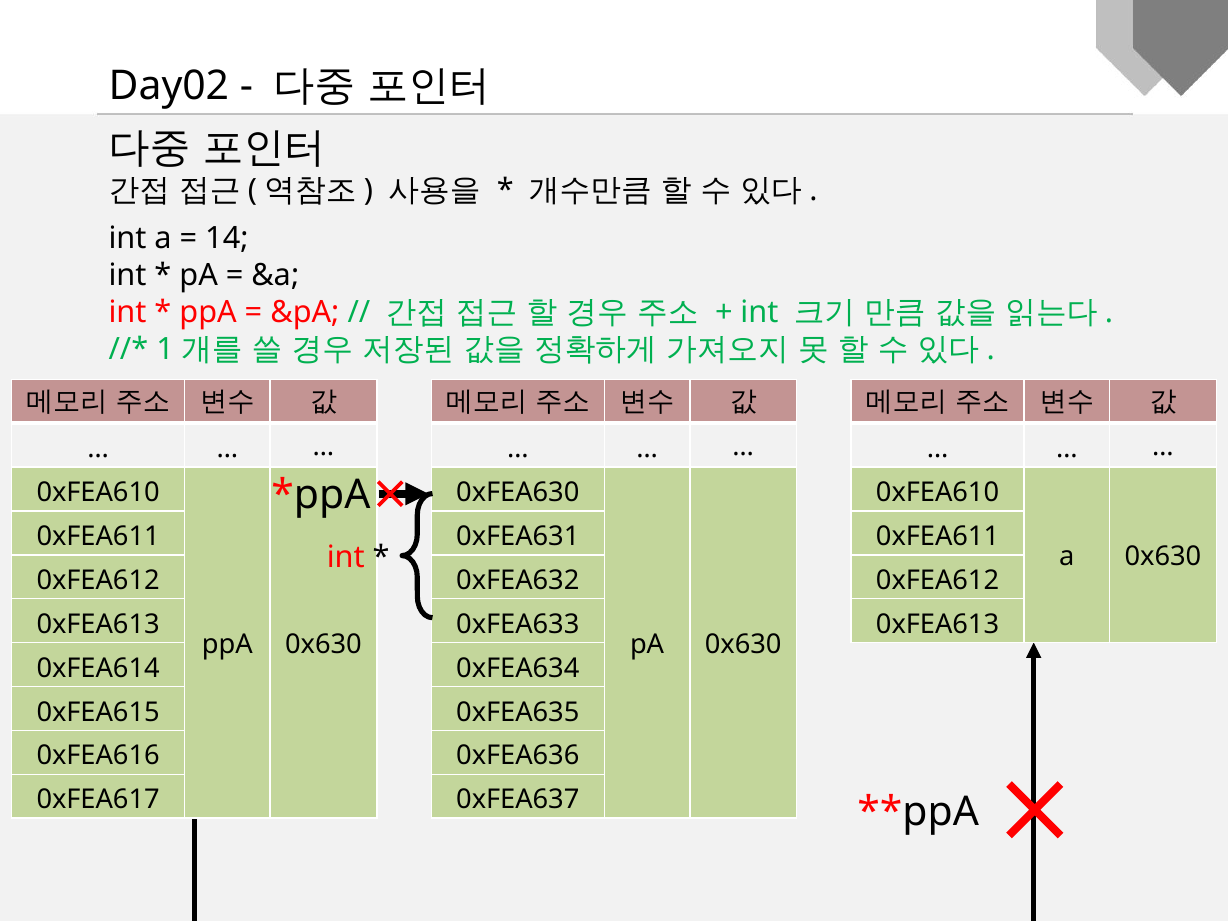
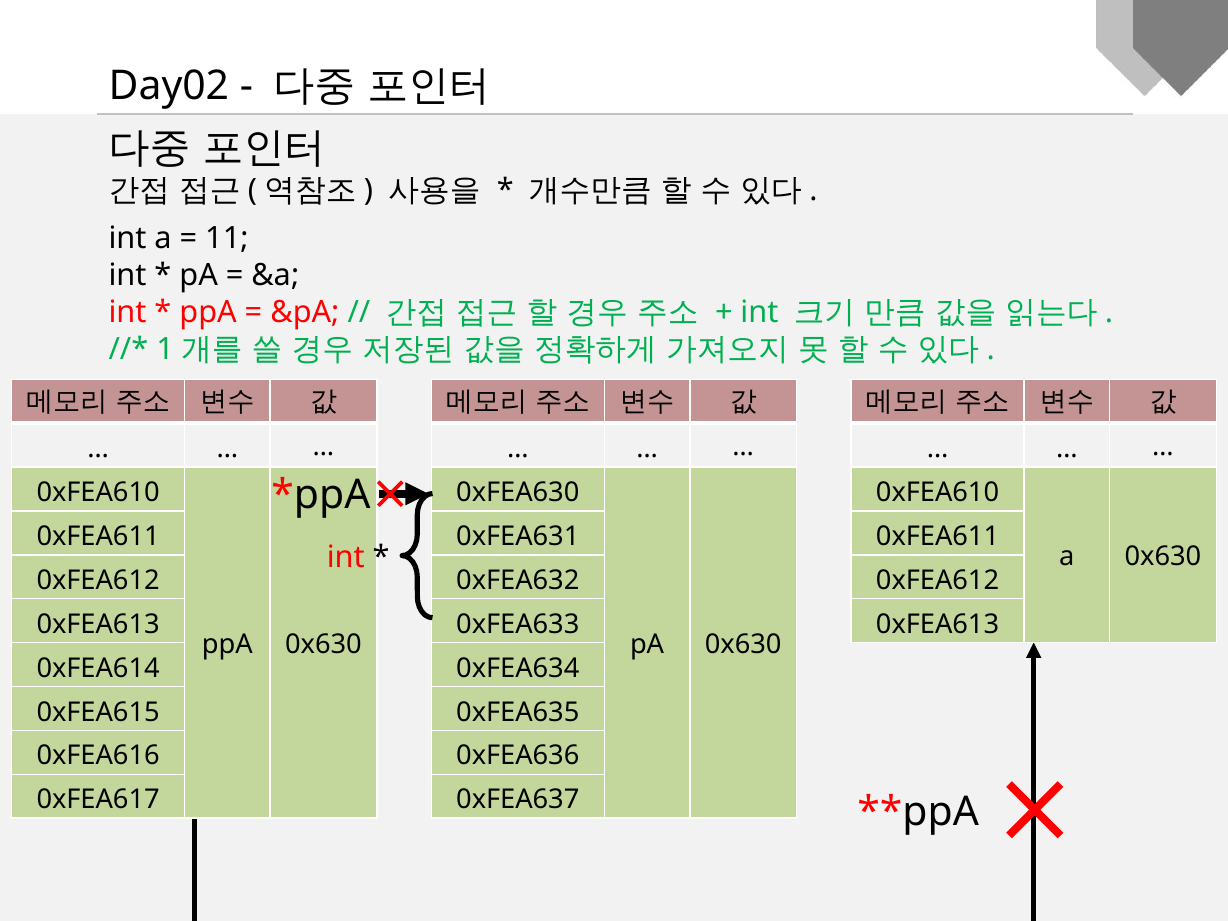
14: 14 -> 11
